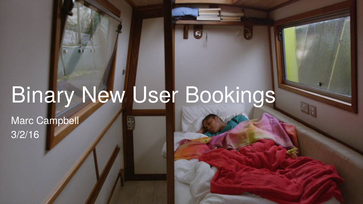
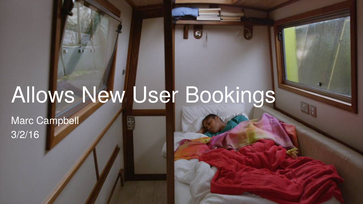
Binary: Binary -> Allows
